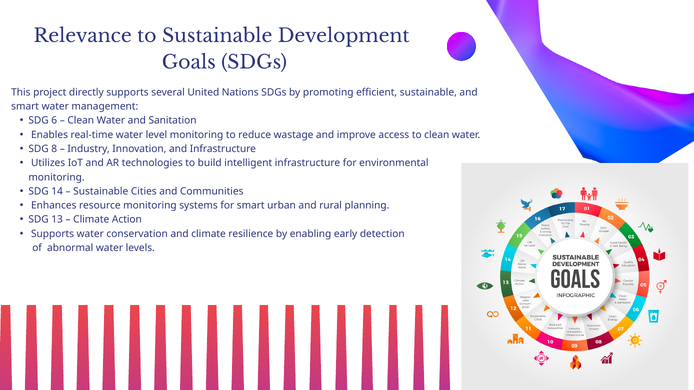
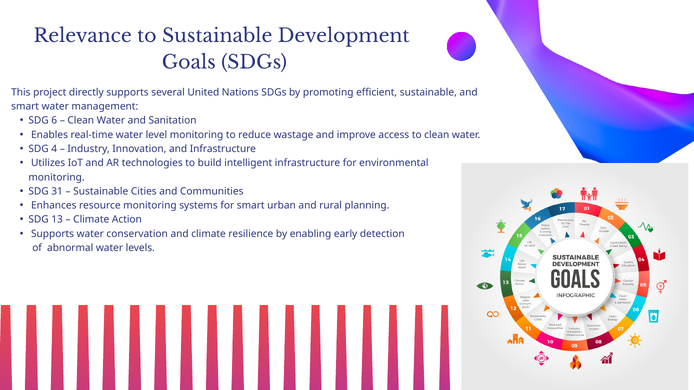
8: 8 -> 4
14: 14 -> 31
